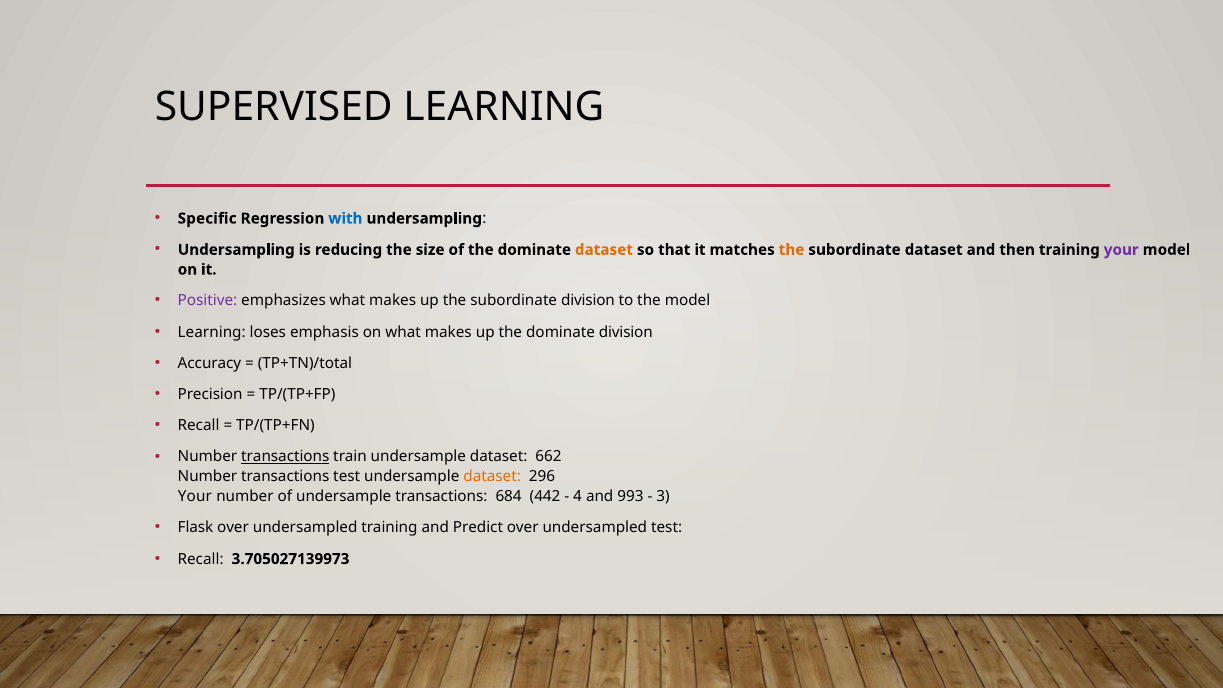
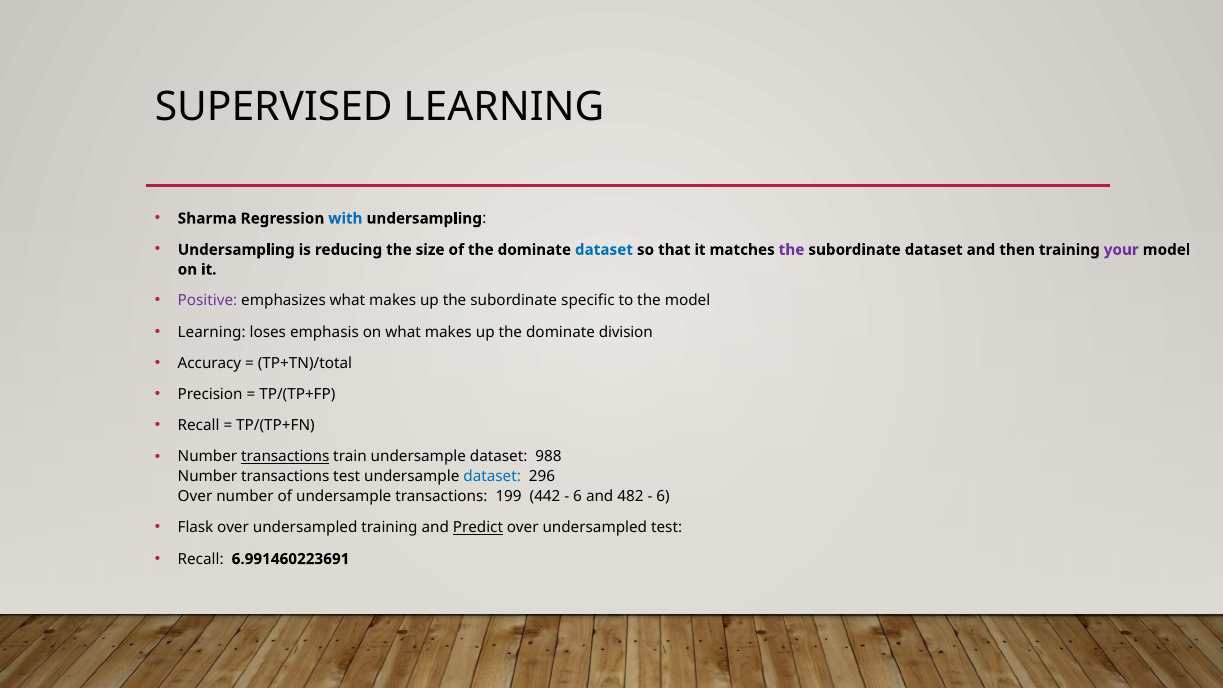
Specific: Specific -> Sharma
dataset at (604, 250) colour: orange -> blue
the at (792, 250) colour: orange -> purple
subordinate division: division -> specific
662: 662 -> 988
dataset at (492, 477) colour: orange -> blue
Your at (195, 496): Your -> Over
684: 684 -> 199
4 at (578, 496): 4 -> 6
993: 993 -> 482
3 at (663, 496): 3 -> 6
Predict underline: none -> present
3.705027139973: 3.705027139973 -> 6.991460223691
